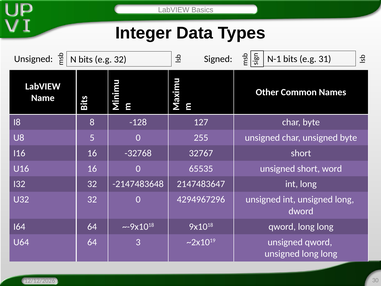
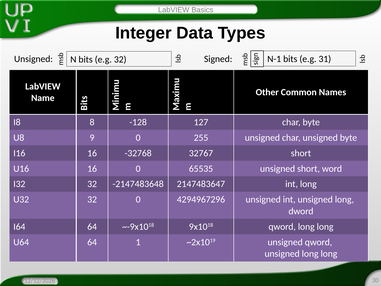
5: 5 -> 9
3: 3 -> 1
